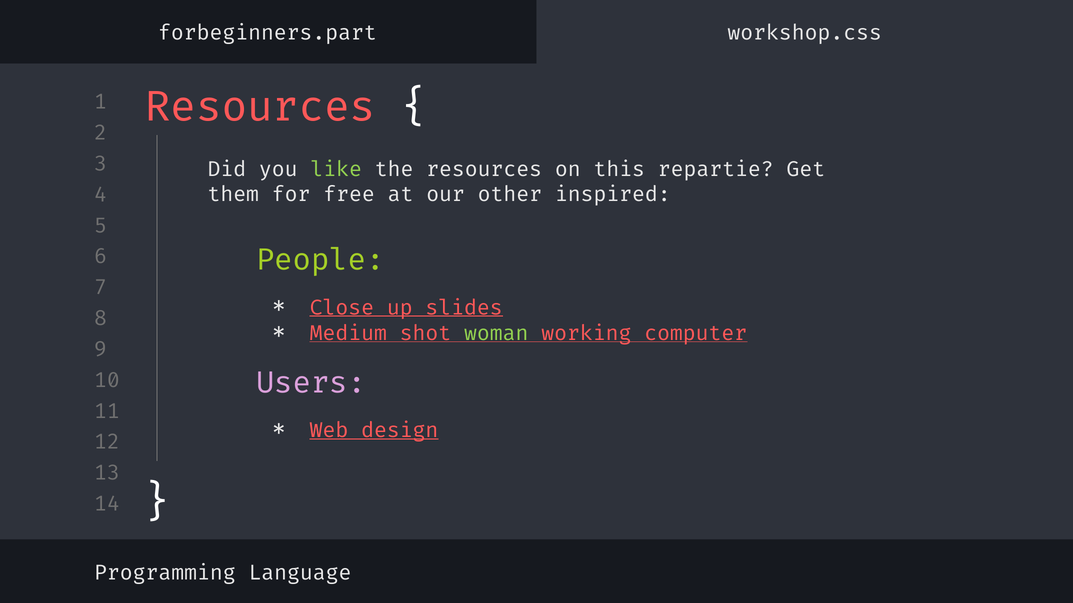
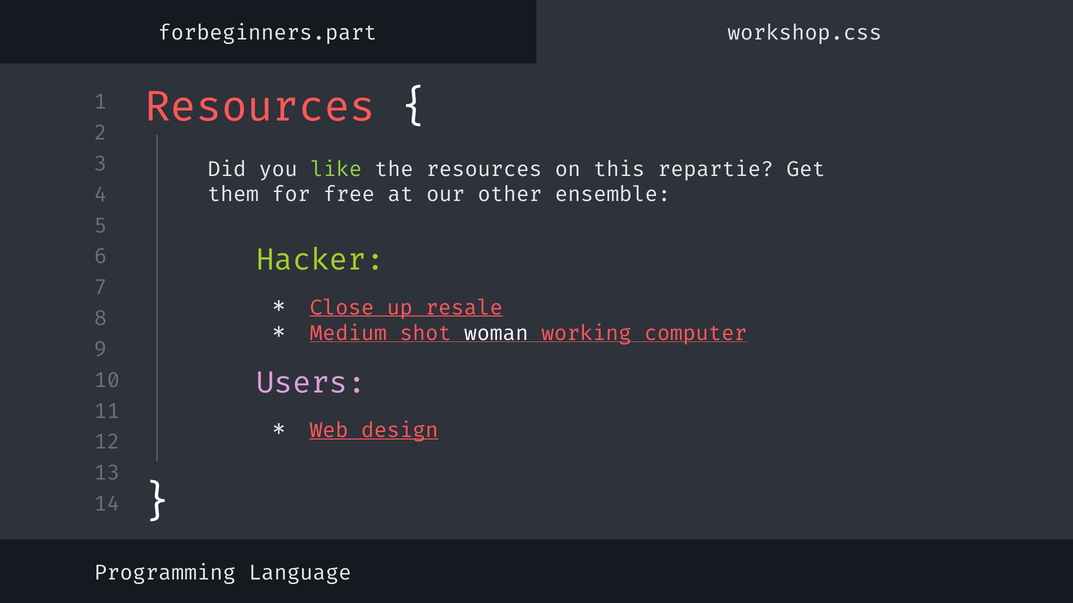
inspired: inspired -> ensemble
People: People -> Hacker
slides: slides -> resale
woman colour: light green -> white
